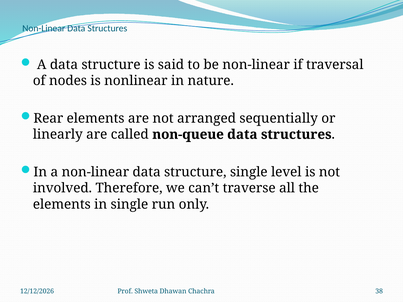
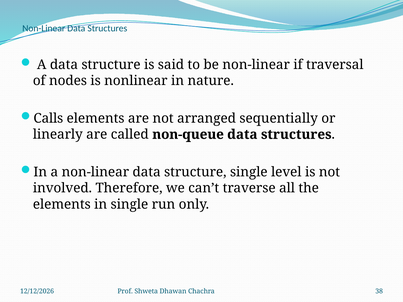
Rear: Rear -> Calls
